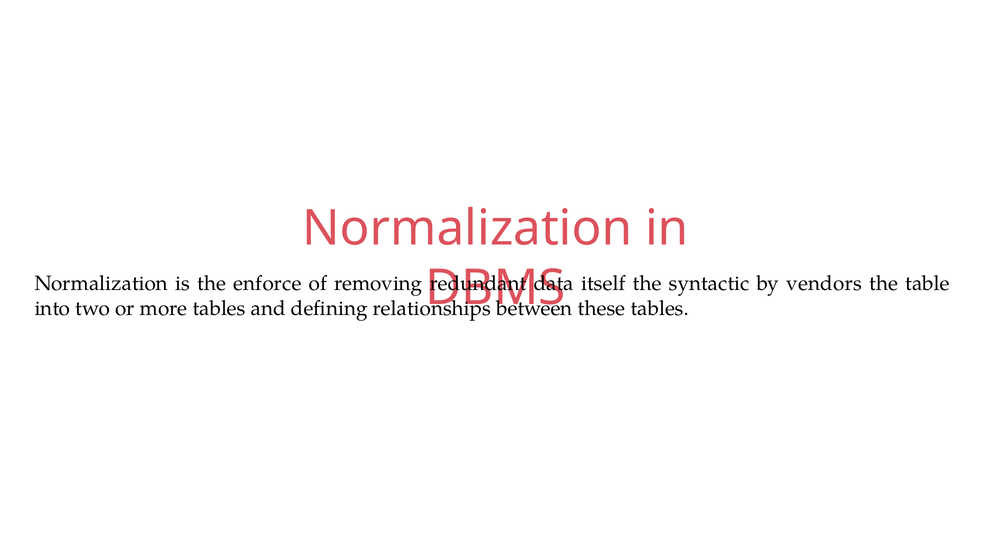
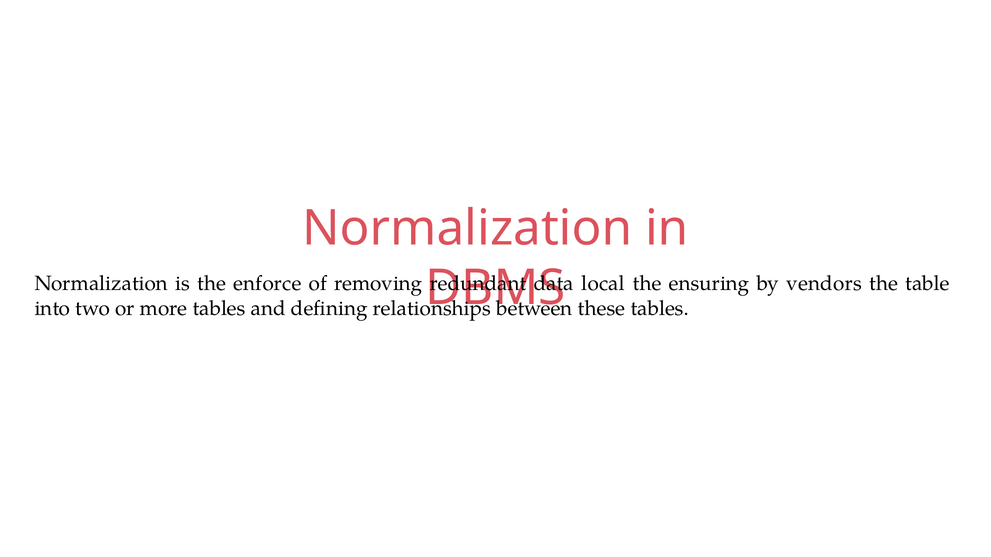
itself: itself -> local
syntactic: syntactic -> ensuring
